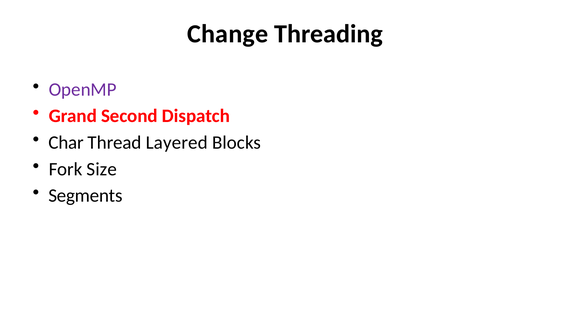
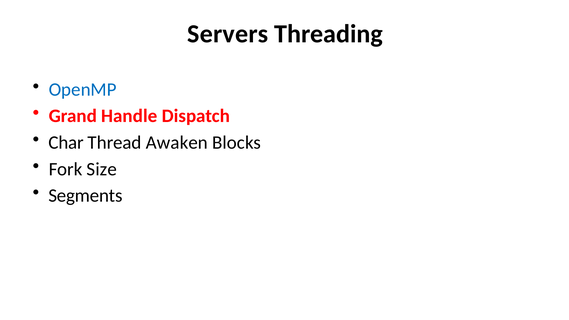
Change: Change -> Servers
OpenMP colour: purple -> blue
Second: Second -> Handle
Layered: Layered -> Awaken
